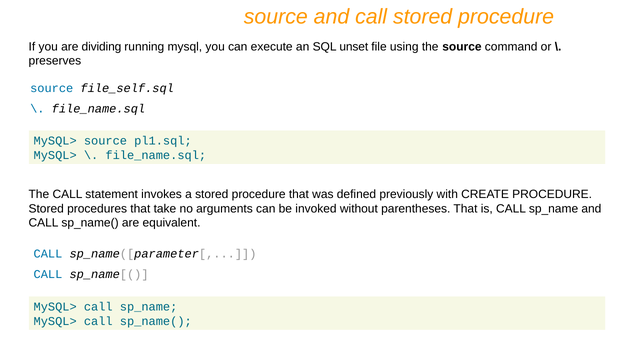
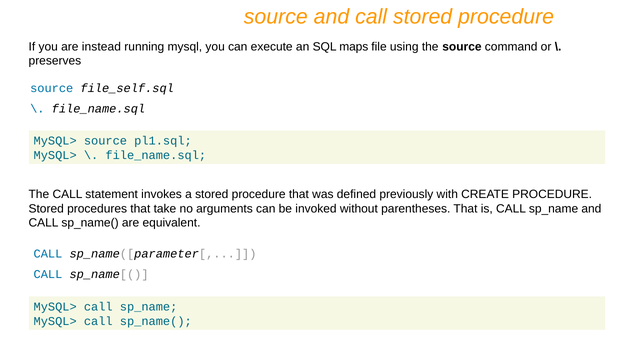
dividing: dividing -> instead
unset: unset -> maps
